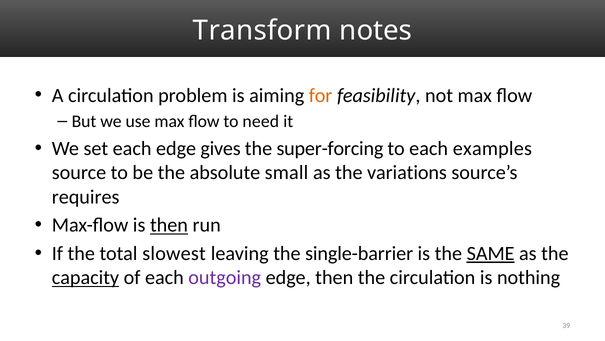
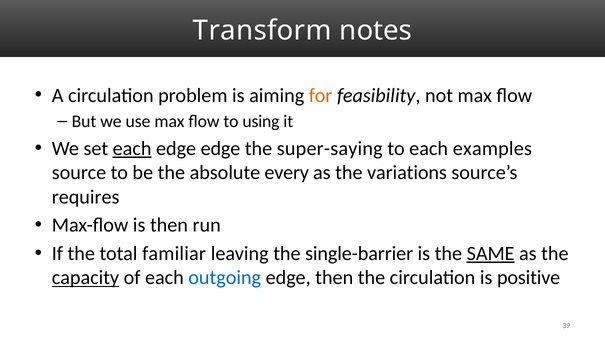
need: need -> using
each at (132, 148) underline: none -> present
edge gives: gives -> edge
super-forcing: super-forcing -> super-saying
small: small -> every
then at (169, 225) underline: present -> none
slowest: slowest -> familiar
outgoing colour: purple -> blue
nothing: nothing -> positive
